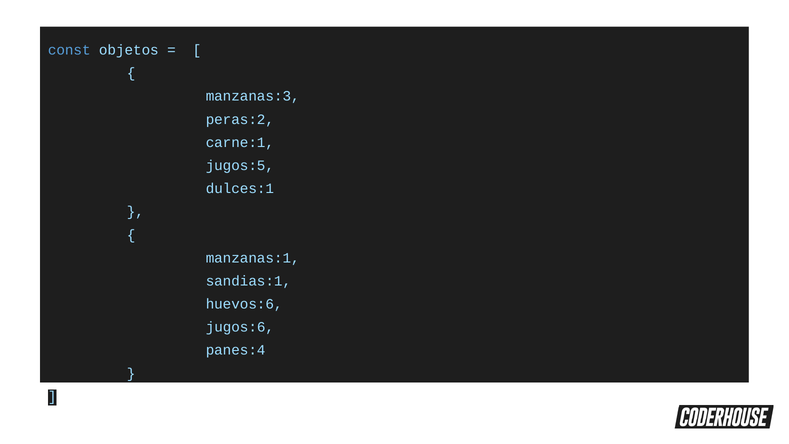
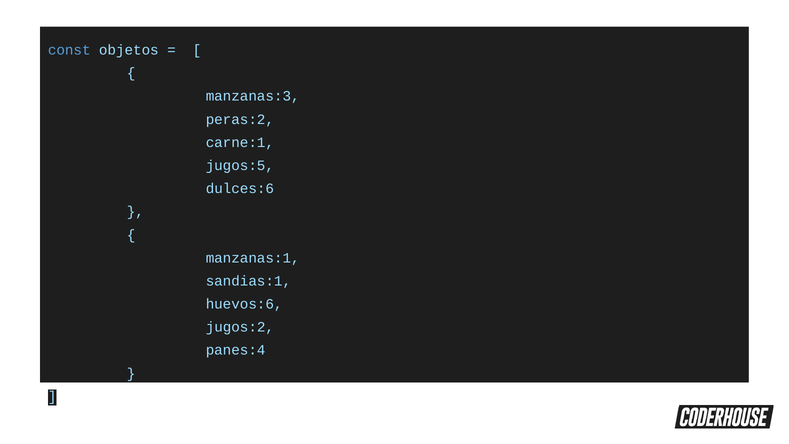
dulces:1: dulces:1 -> dulces:6
jugos:6: jugos:6 -> jugos:2
